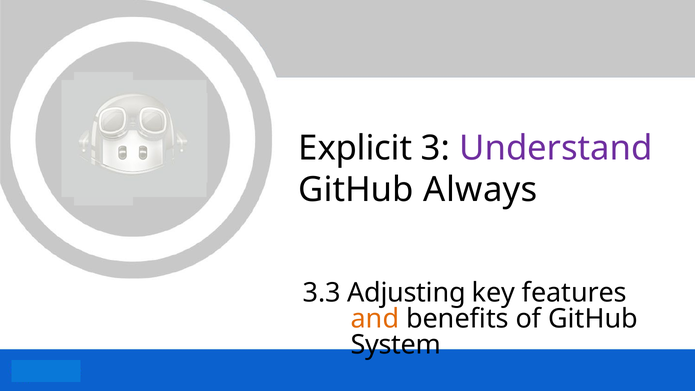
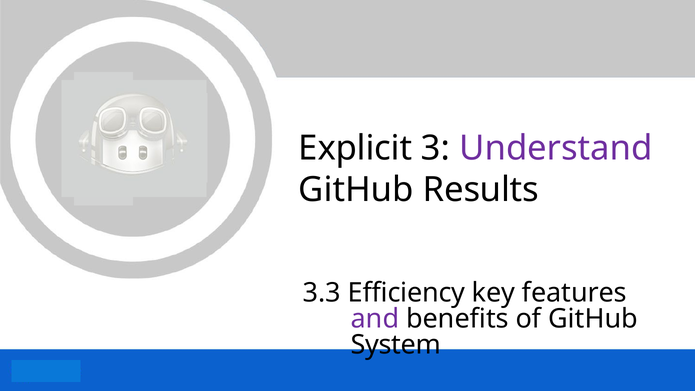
Always: Always -> Results
Adjusting: Adjusting -> Efficiency
and colour: orange -> purple
